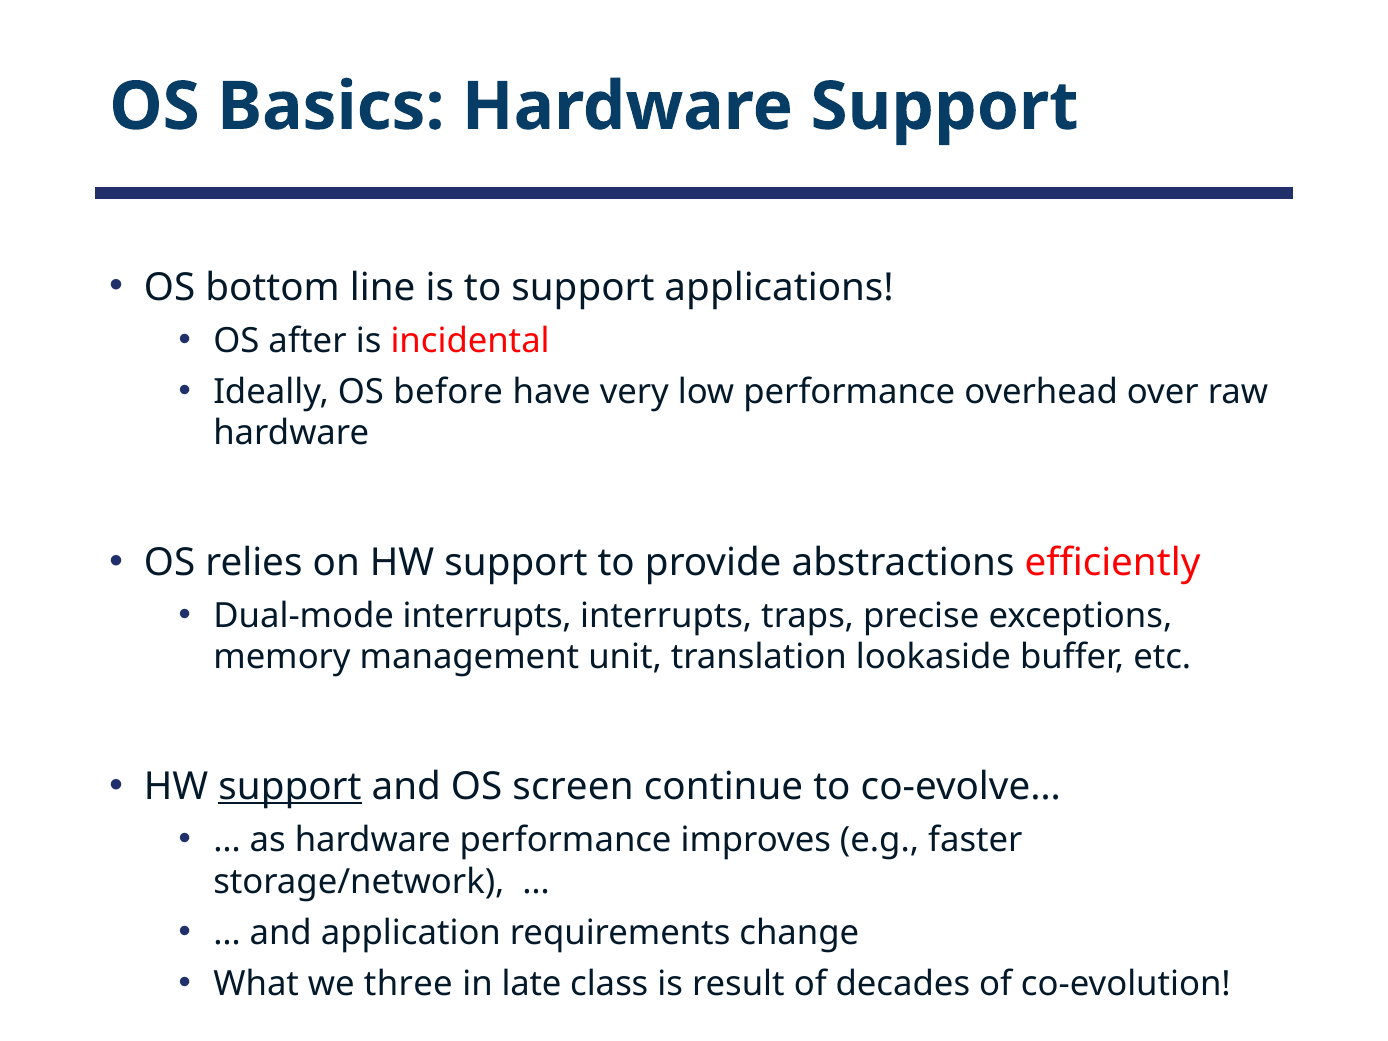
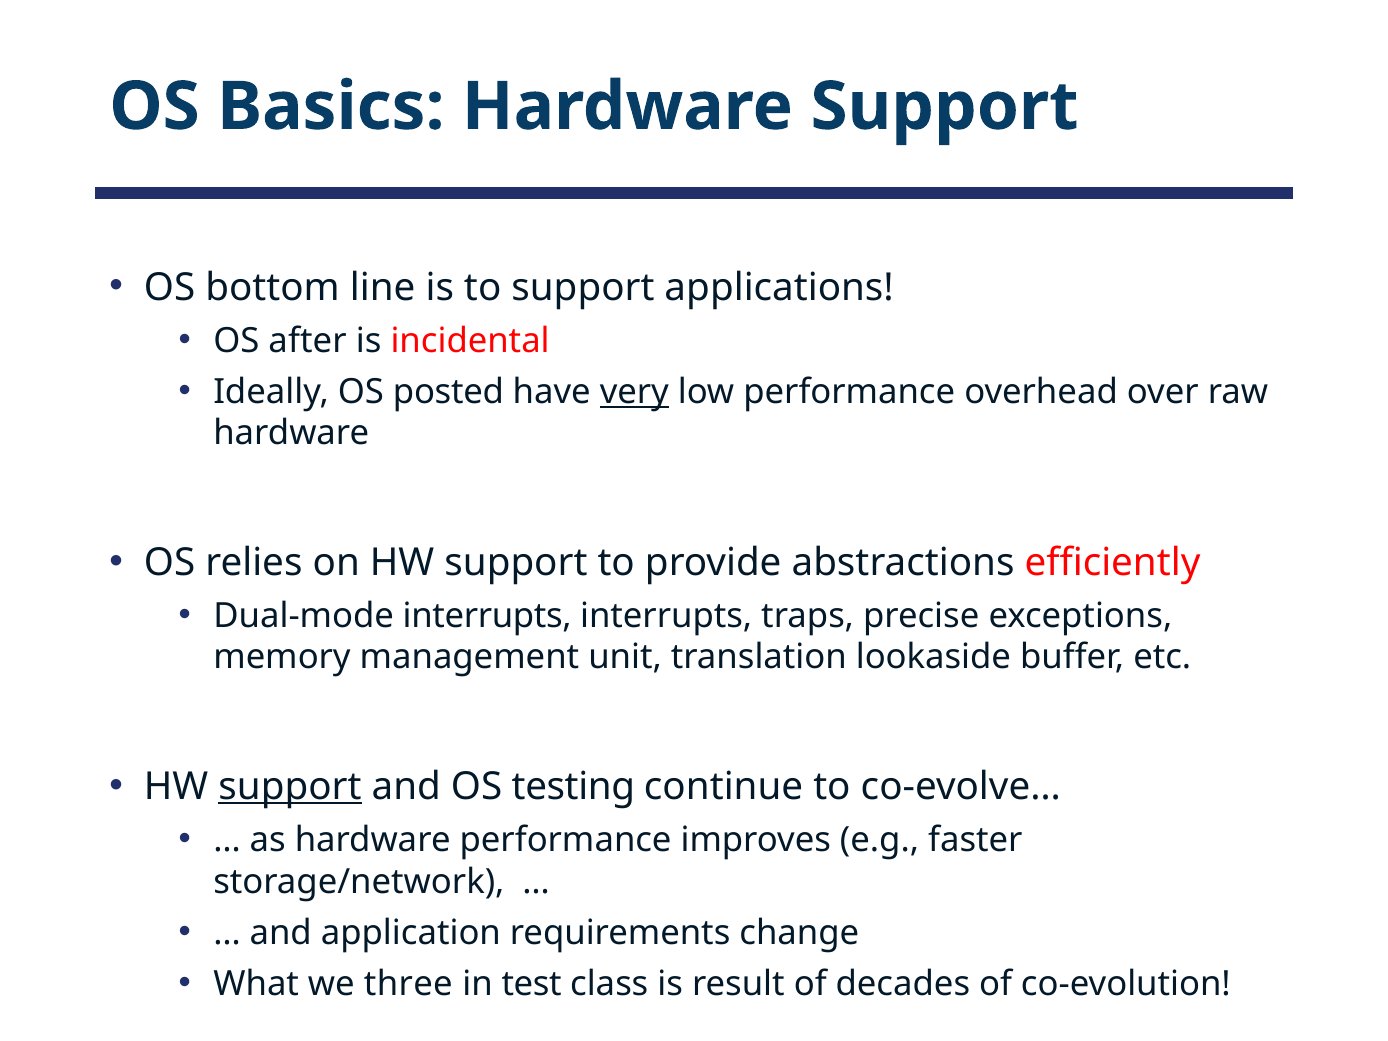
before: before -> posted
very underline: none -> present
screen: screen -> testing
late: late -> test
